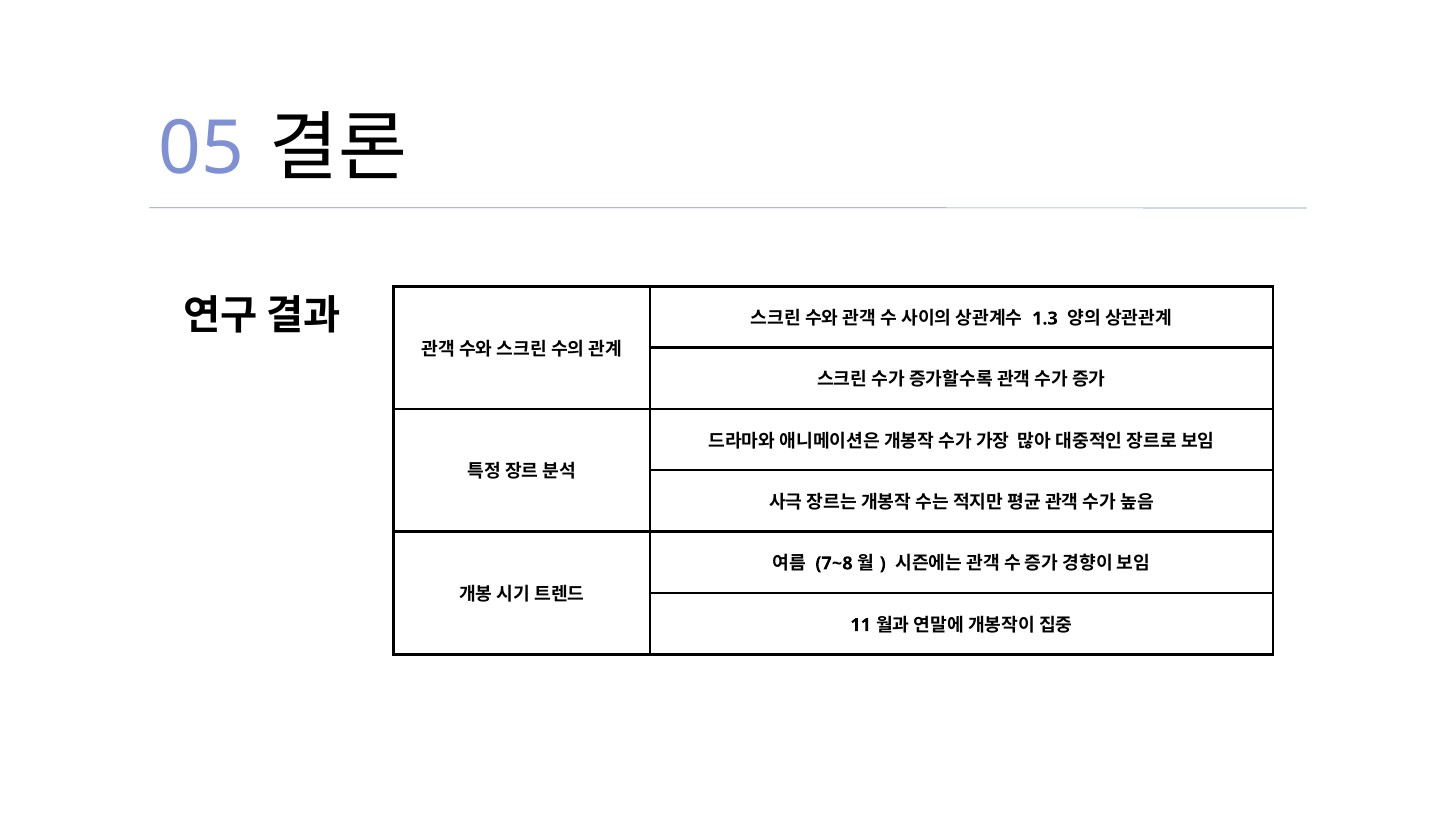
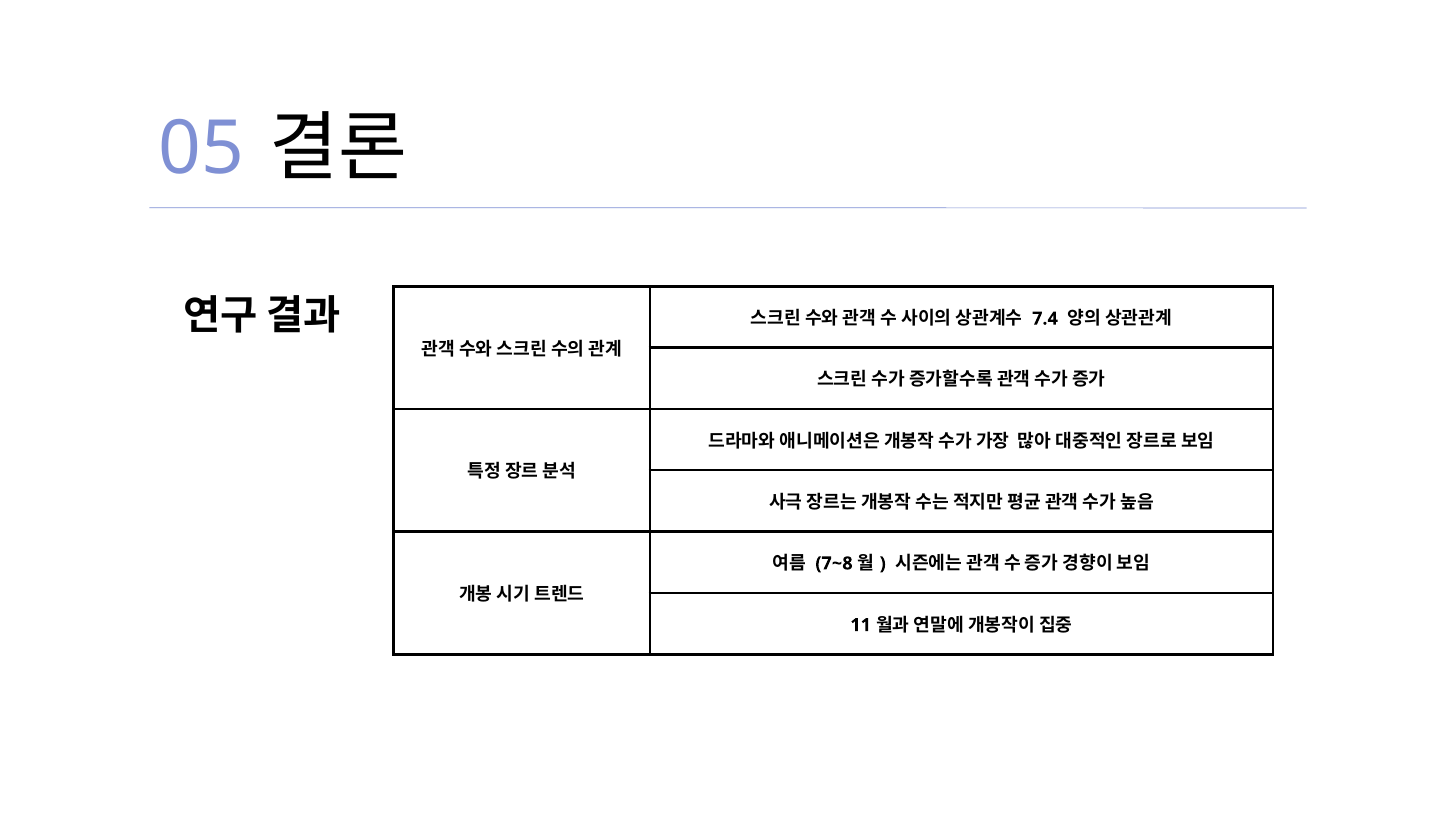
1.3: 1.3 -> 7.4
